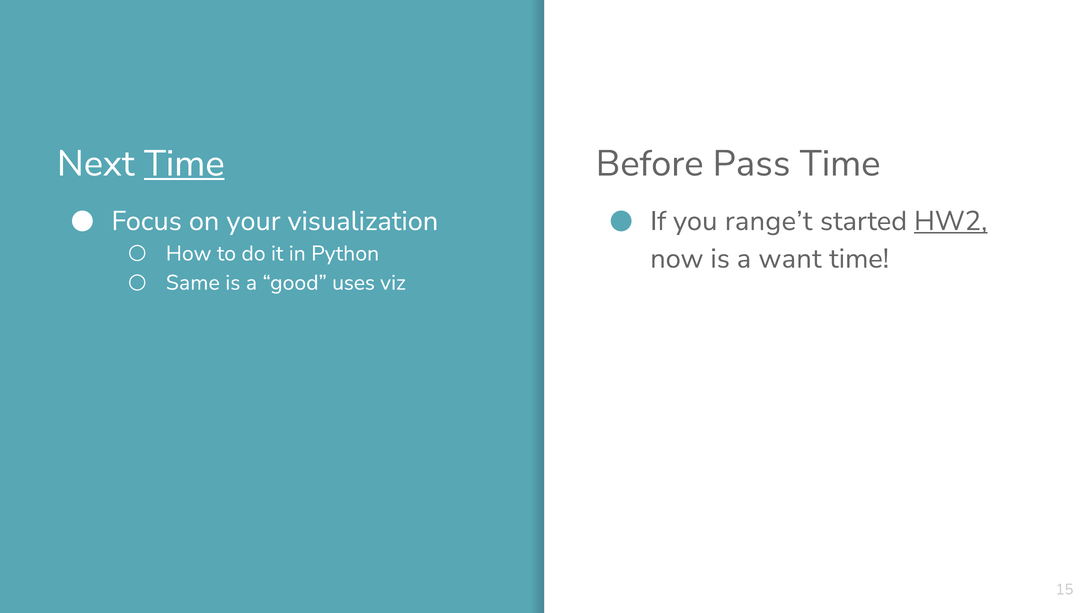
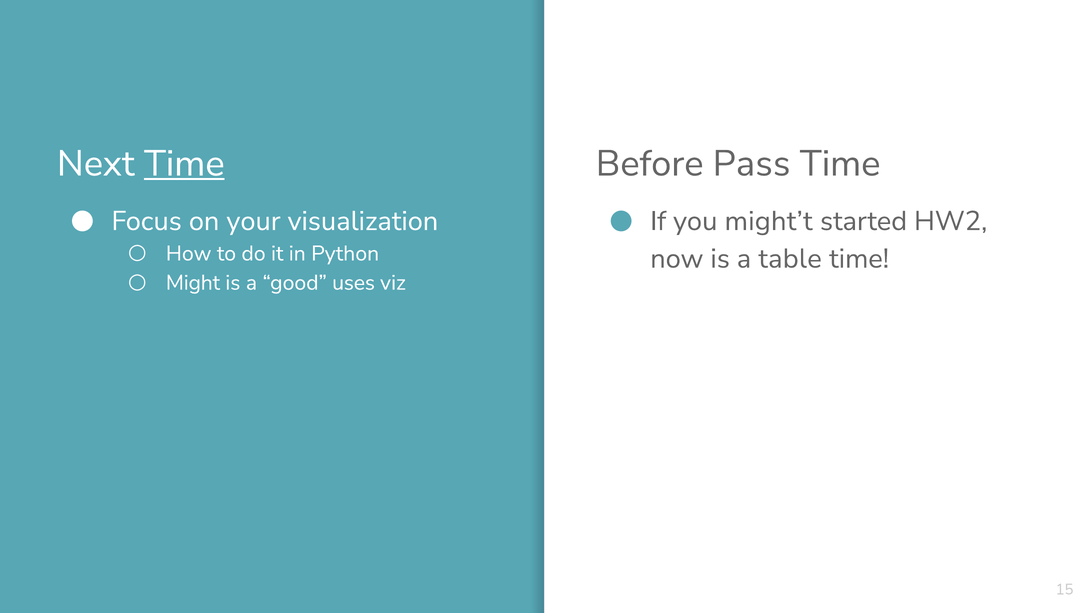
range’t: range’t -> might’t
HW2 underline: present -> none
want: want -> table
Same: Same -> Might
